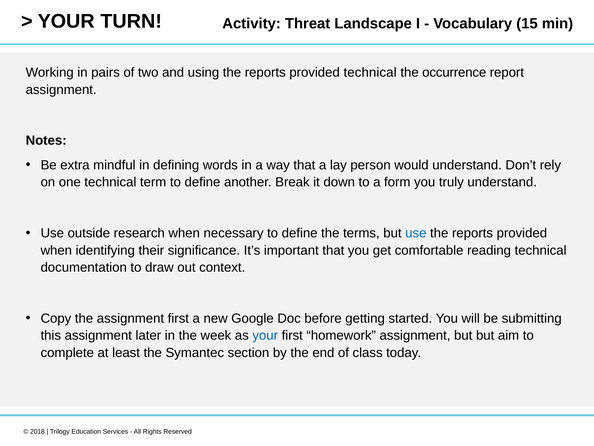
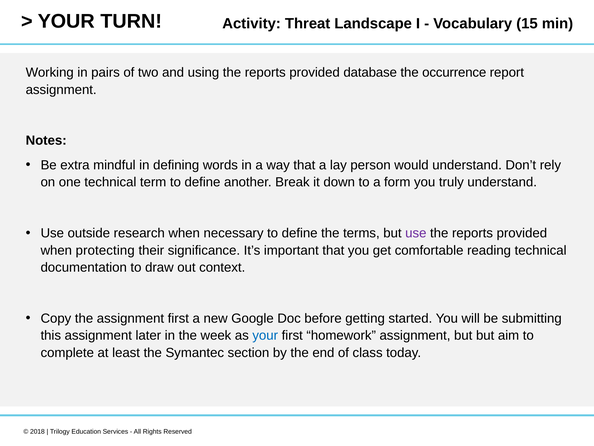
provided technical: technical -> database
use at (416, 233) colour: blue -> purple
identifying: identifying -> protecting
